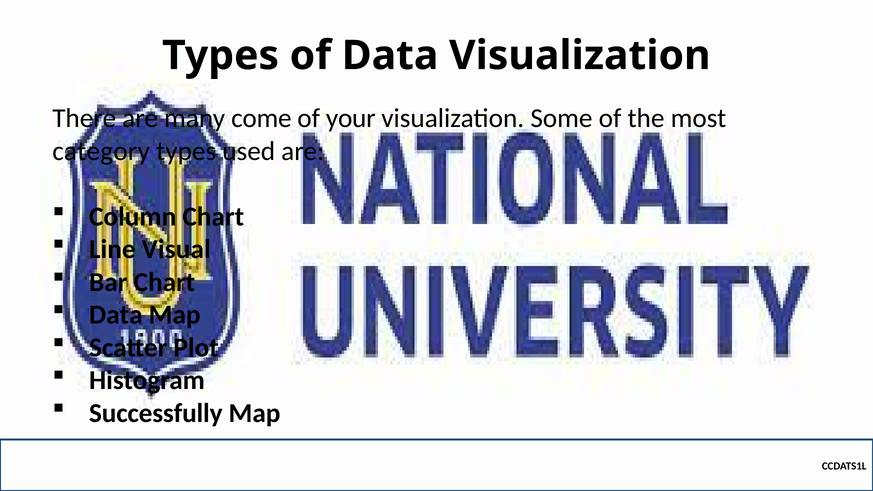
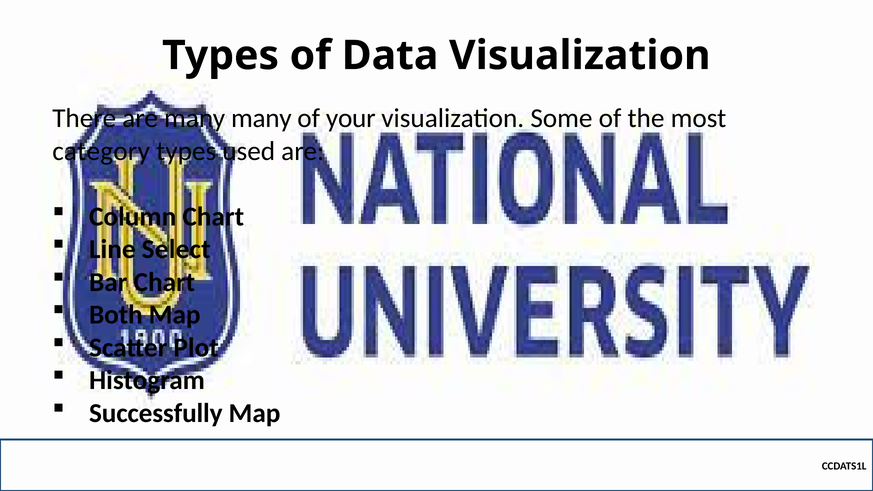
many come: come -> many
Visual: Visual -> Select
Data at (116, 315): Data -> Both
